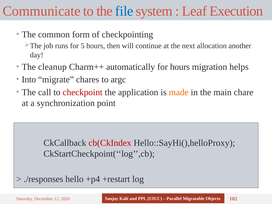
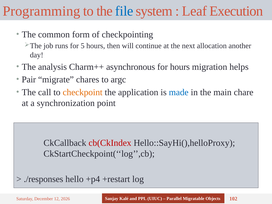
Communicate: Communicate -> Programming
cleanup: cleanup -> analysis
automatically: automatically -> asynchronous
Into: Into -> Pair
checkpoint colour: red -> orange
made colour: orange -> blue
